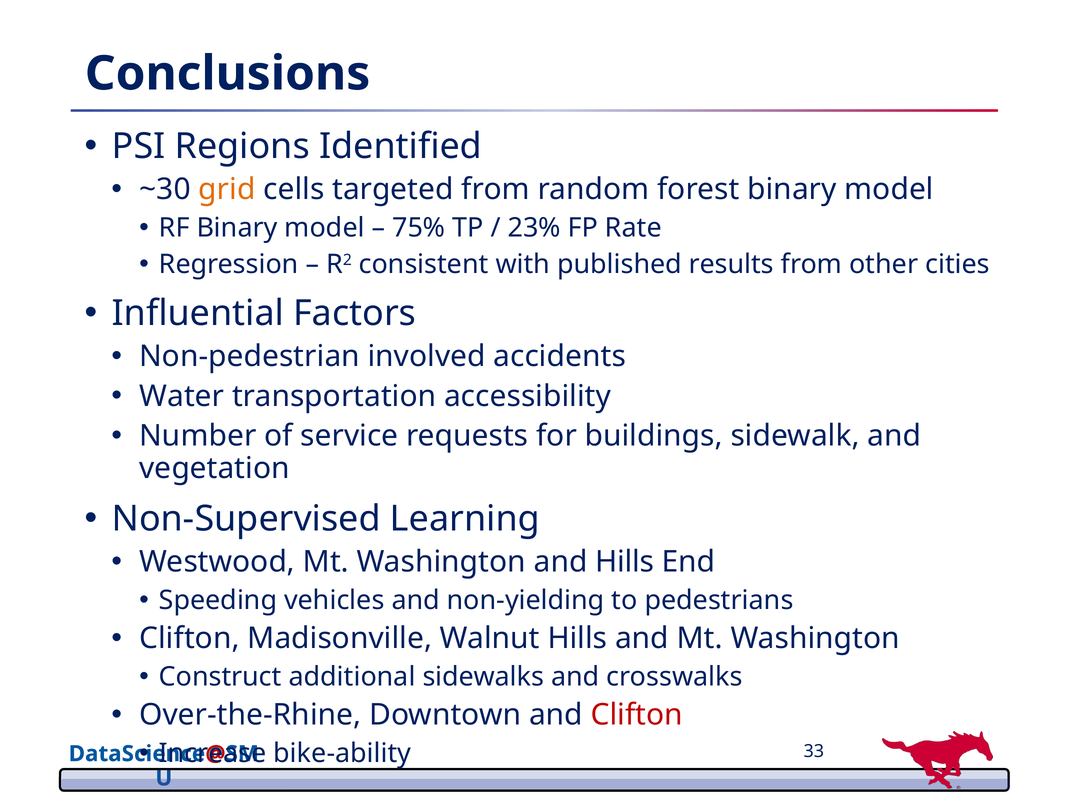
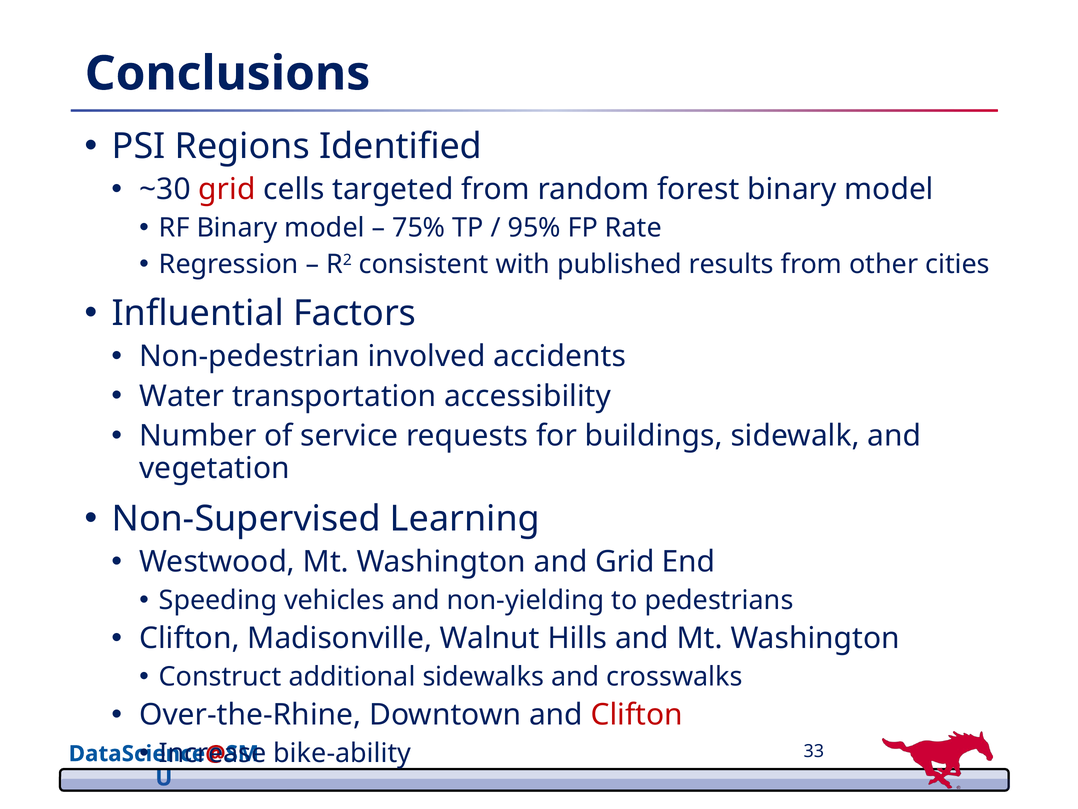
grid at (227, 189) colour: orange -> red
23%: 23% -> 95%
and Hills: Hills -> Grid
